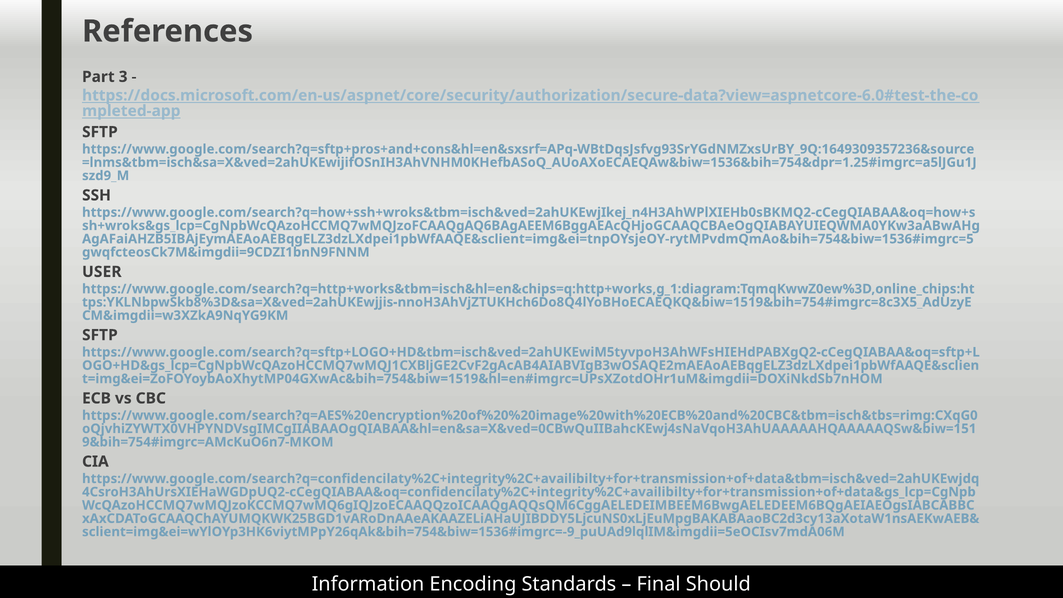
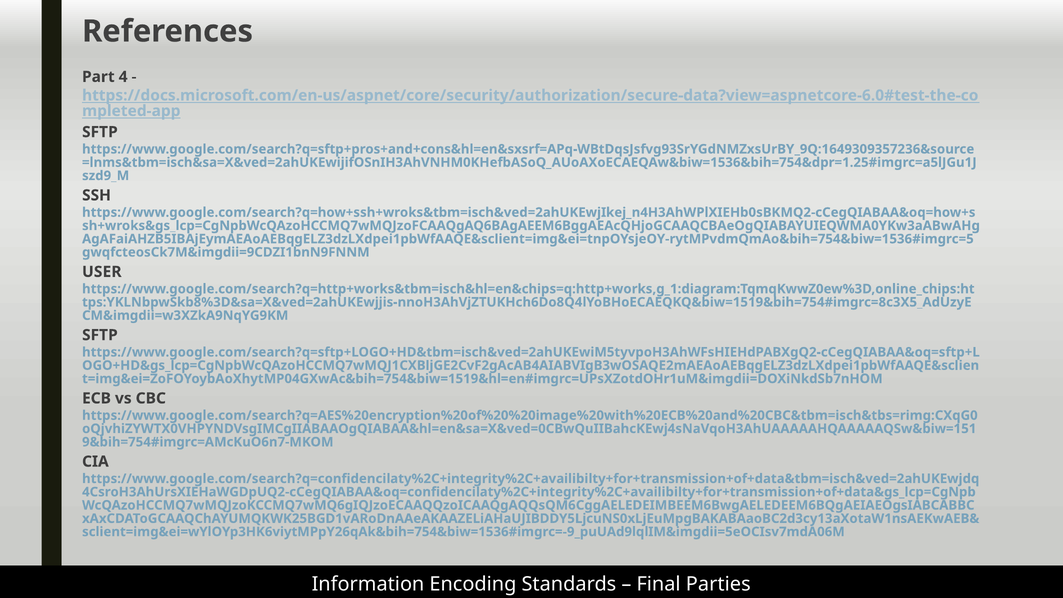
3: 3 -> 4
Should: Should -> Parties
